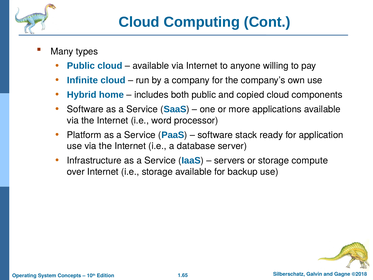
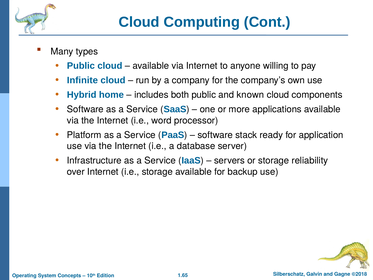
copied: copied -> known
compute: compute -> reliability
